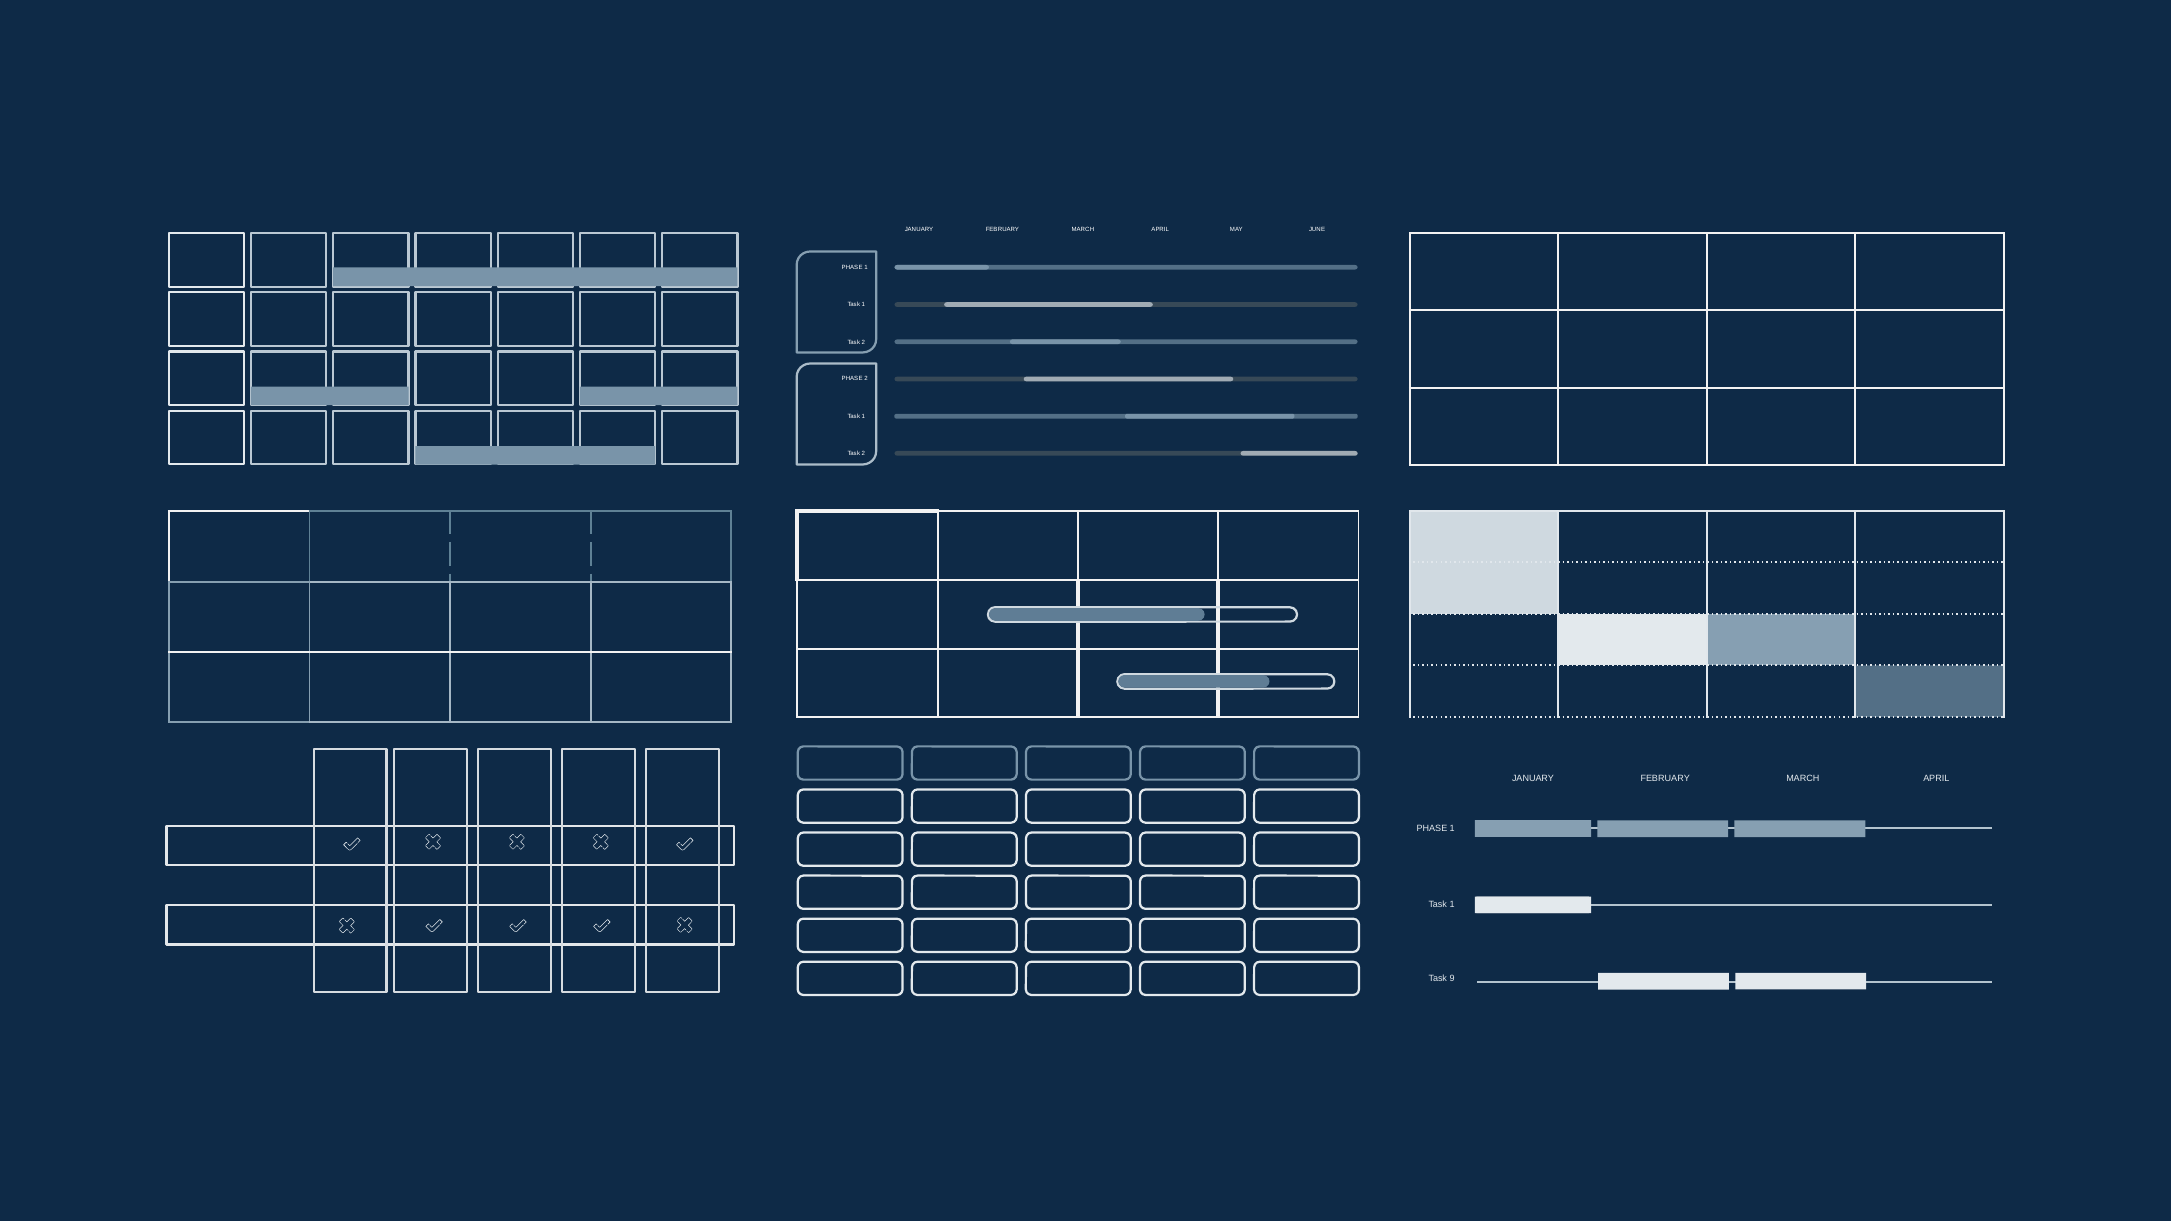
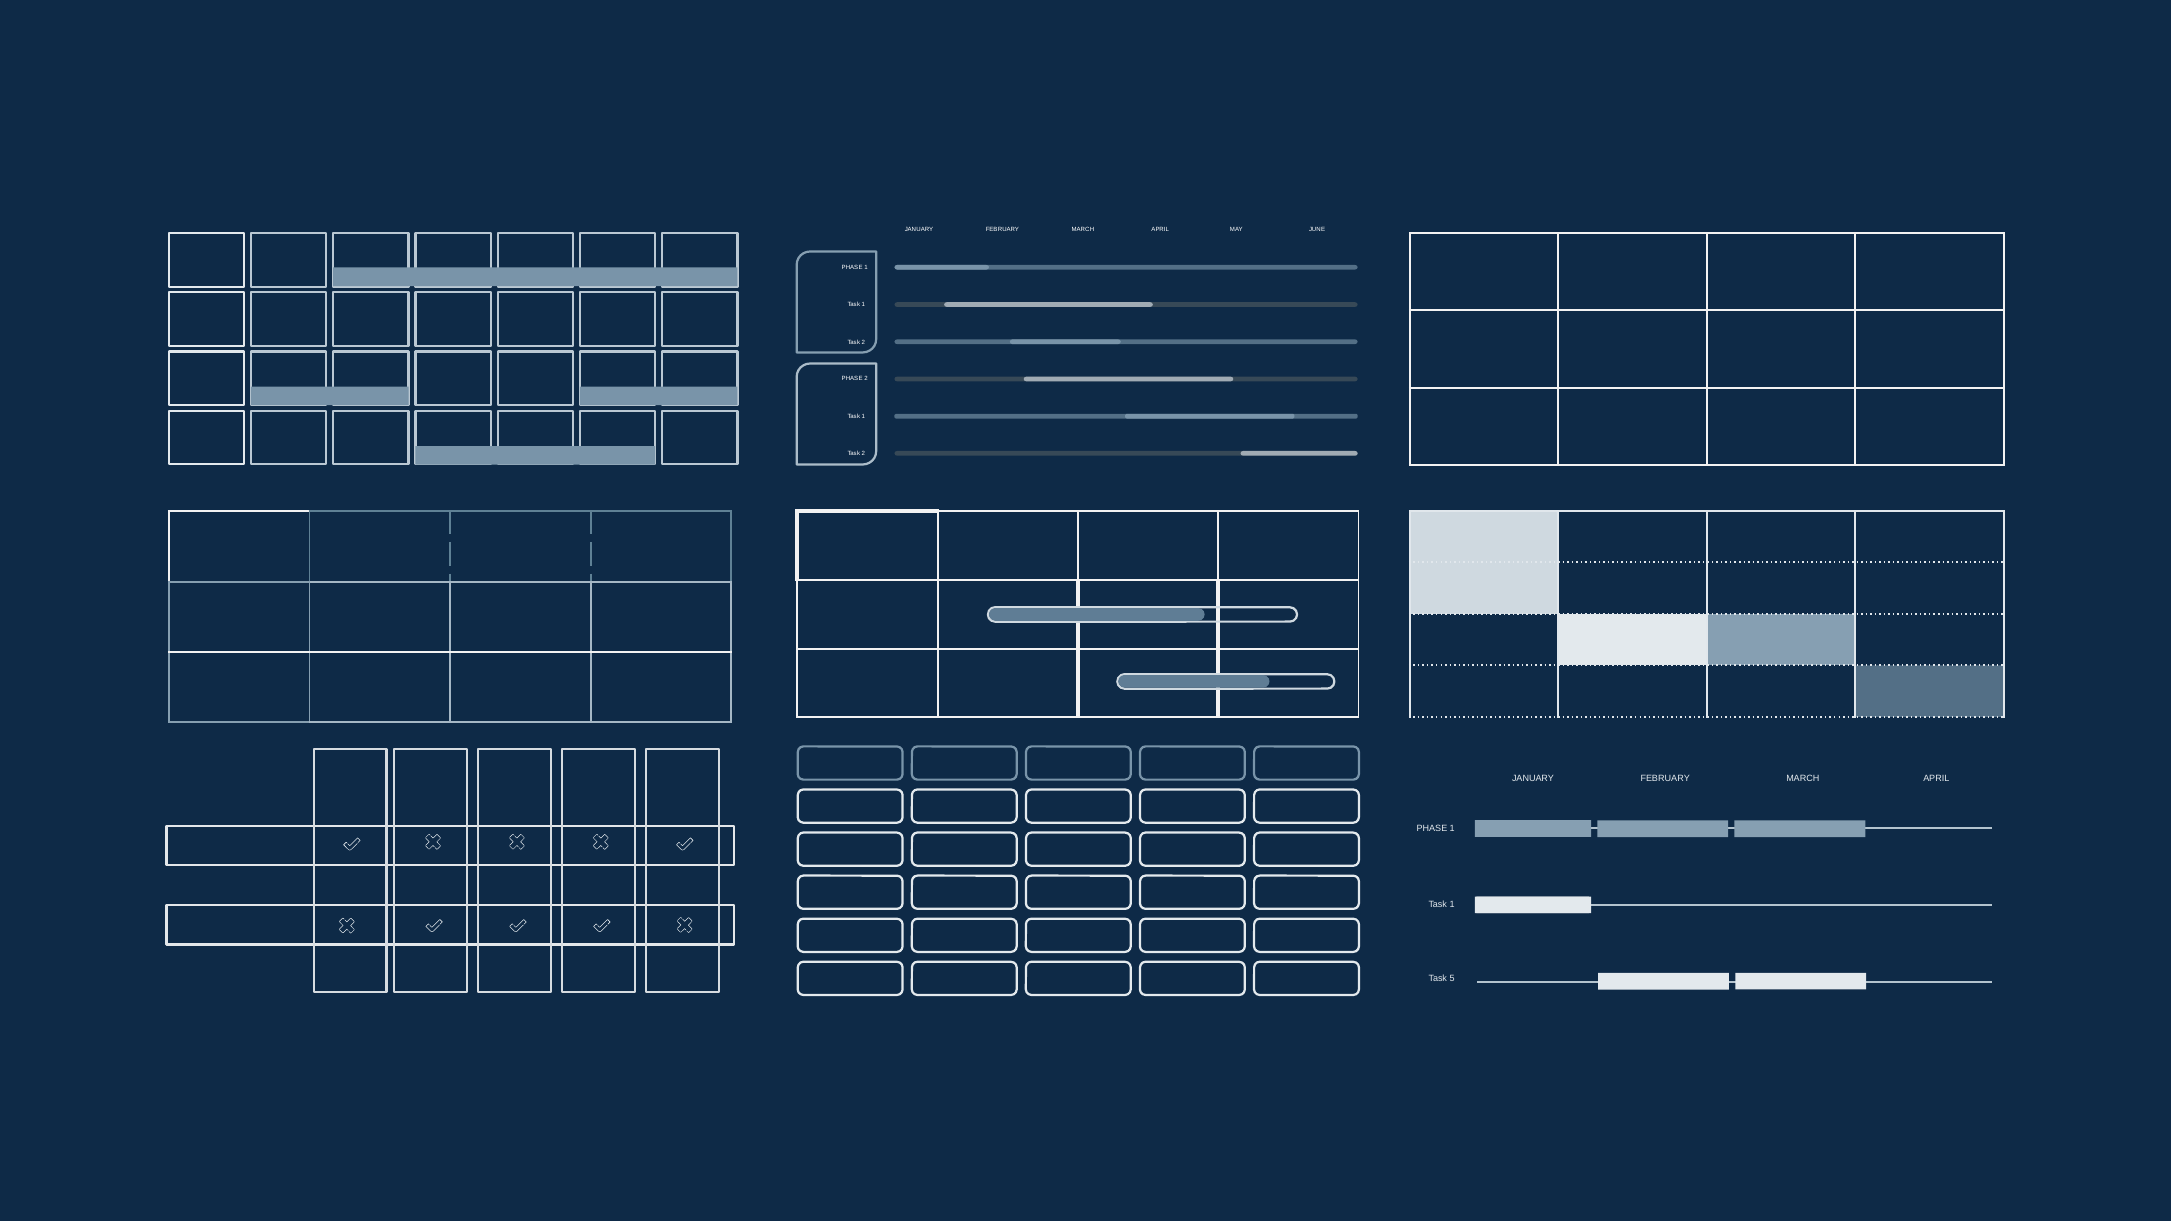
9: 9 -> 5
